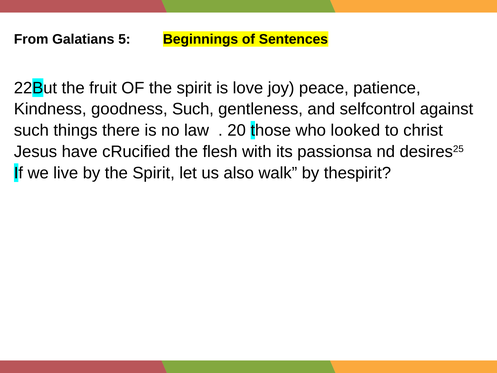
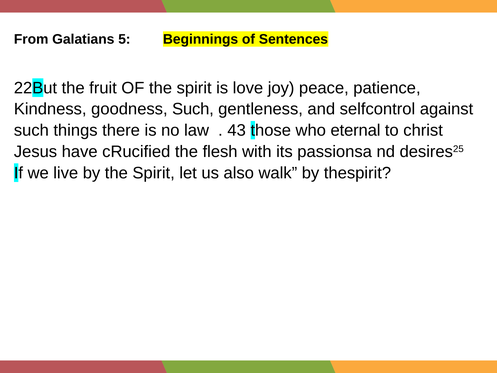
20: 20 -> 43
looked: looked -> eternal
